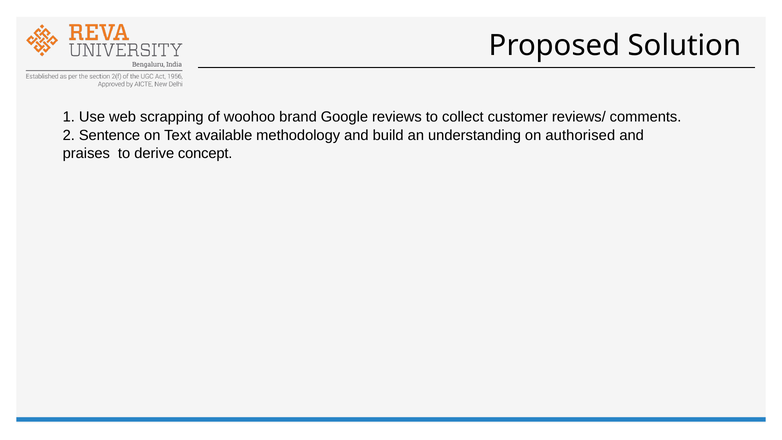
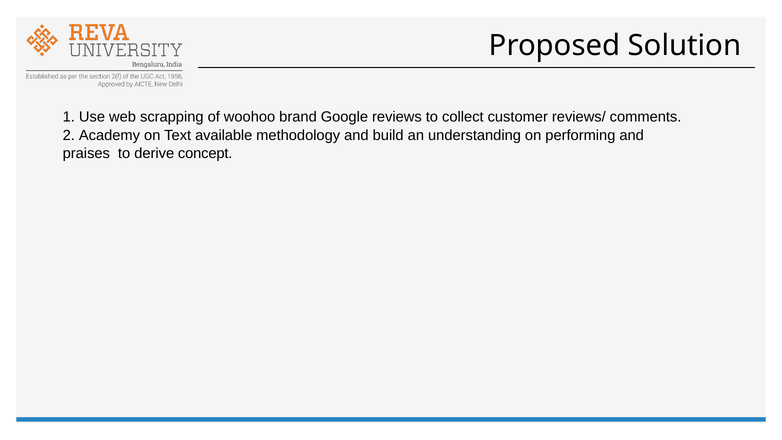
Sentence: Sentence -> Academy
authorised: authorised -> performing
